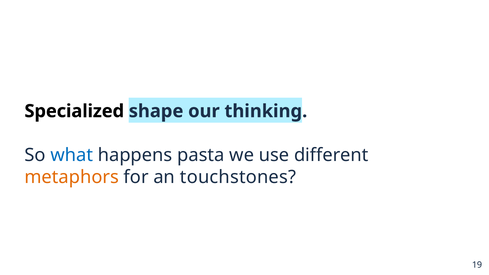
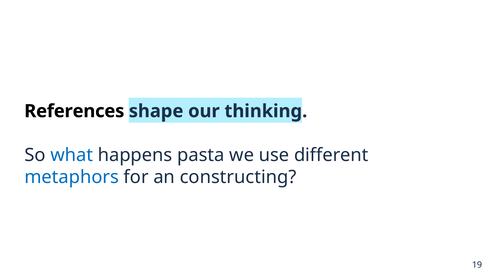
Specialized: Specialized -> References
metaphors colour: orange -> blue
touchstones: touchstones -> constructing
